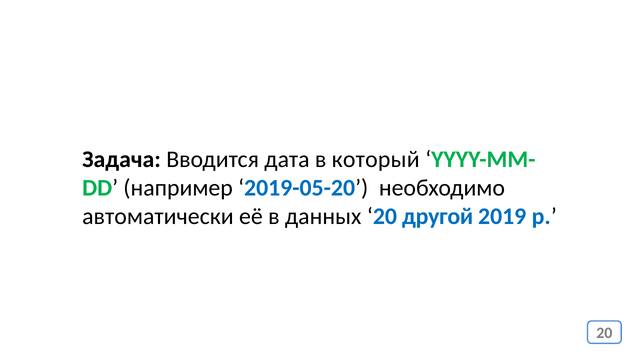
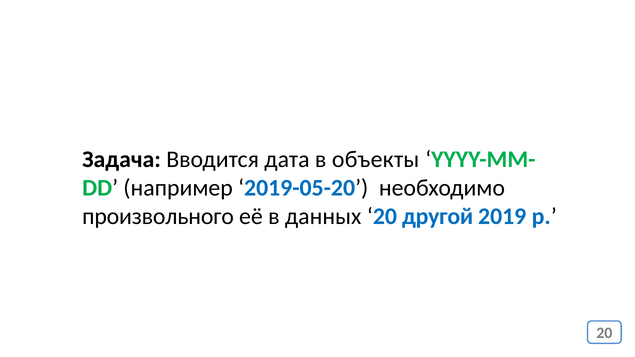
который: который -> объекты
автоматически: автоматически -> произвольного
